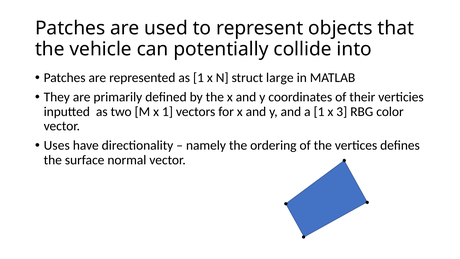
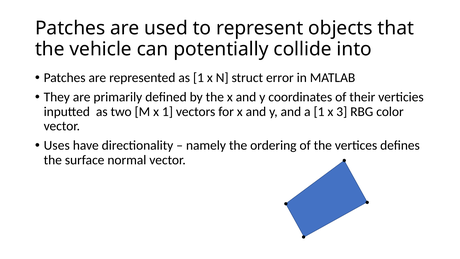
large: large -> error
